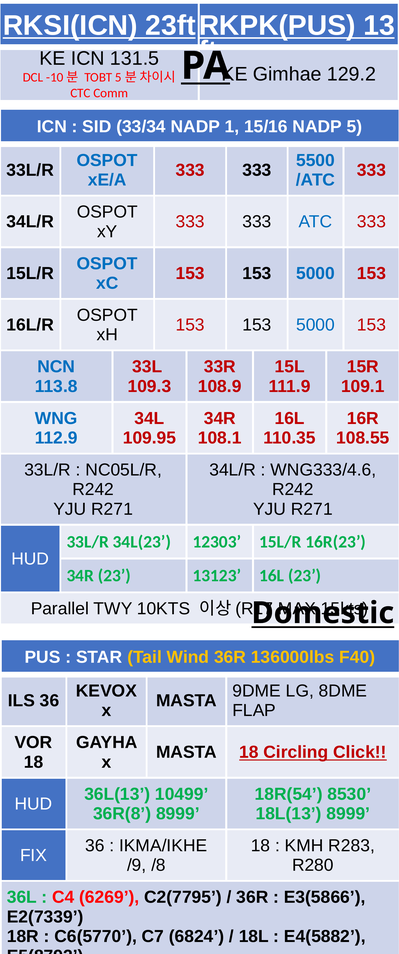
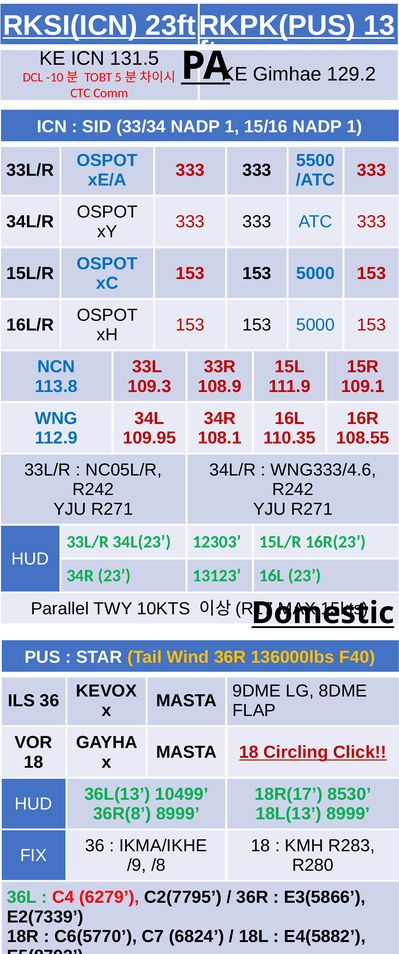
15/16 NADP 5: 5 -> 1
18R(54: 18R(54 -> 18R(17
6269: 6269 -> 6279
